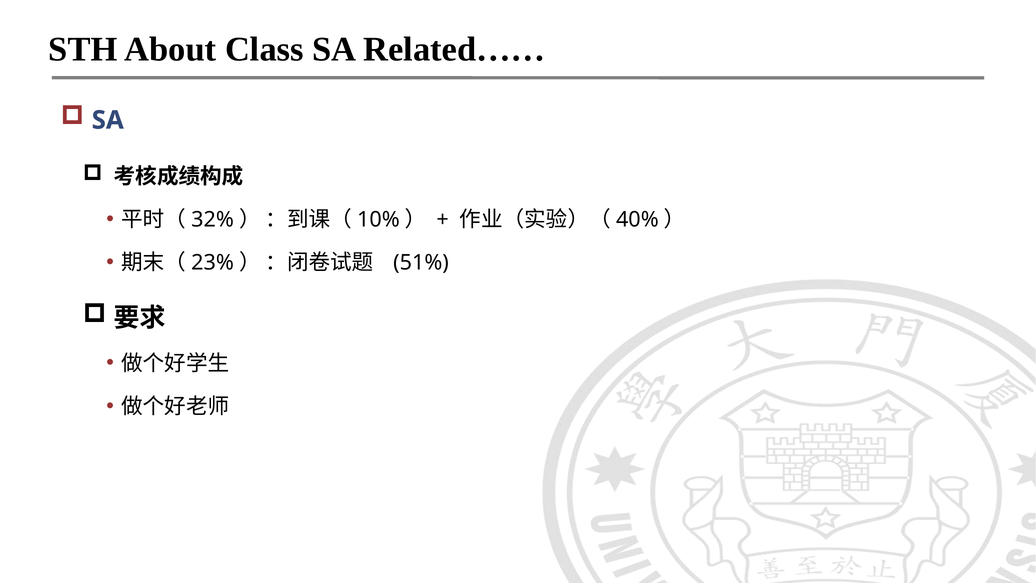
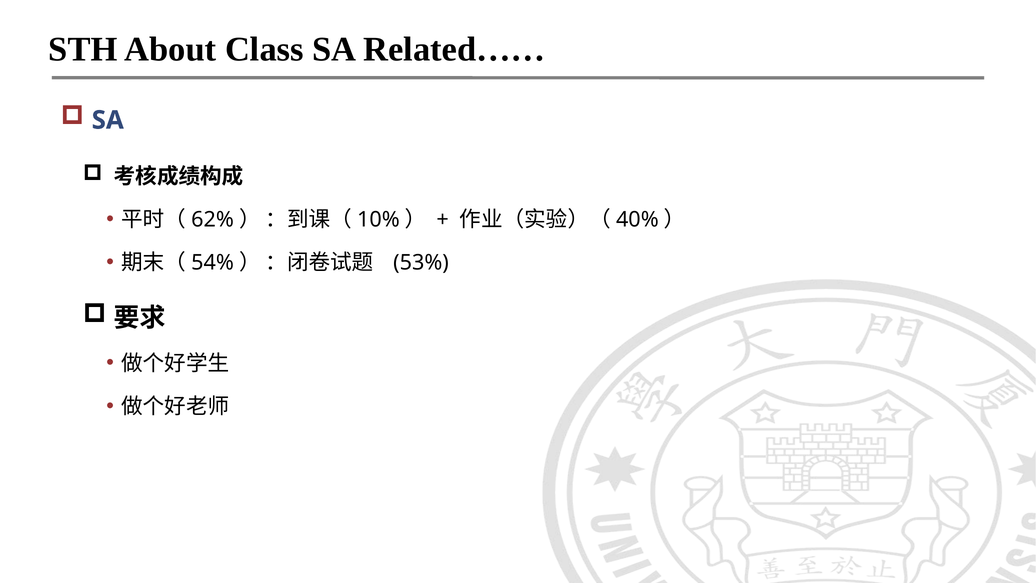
32%: 32% -> 62%
23%: 23% -> 54%
51%: 51% -> 53%
